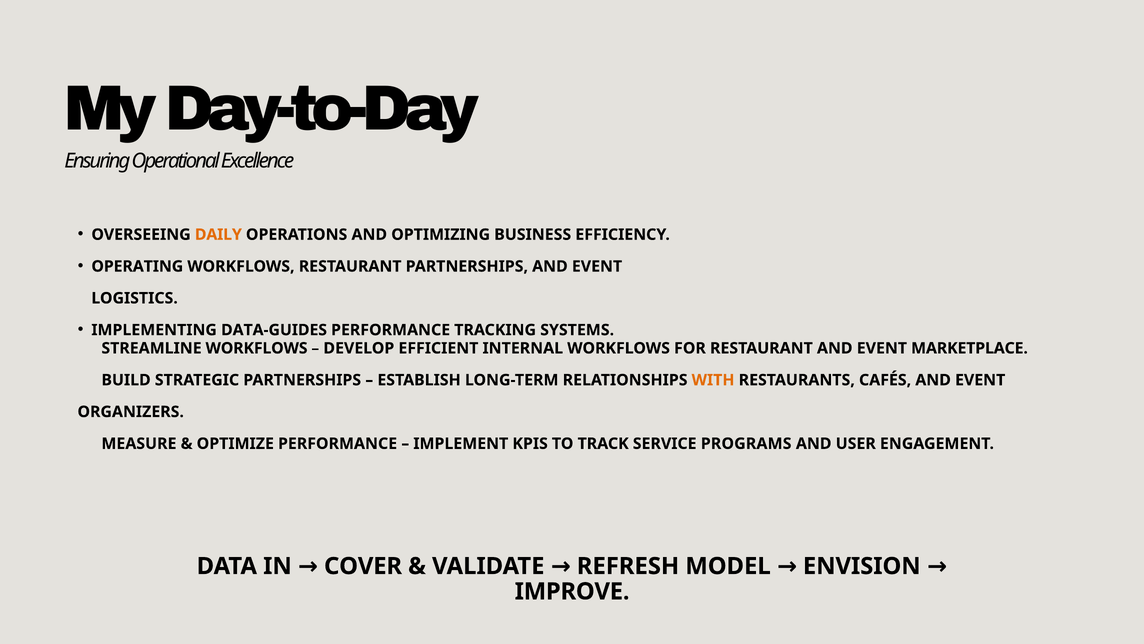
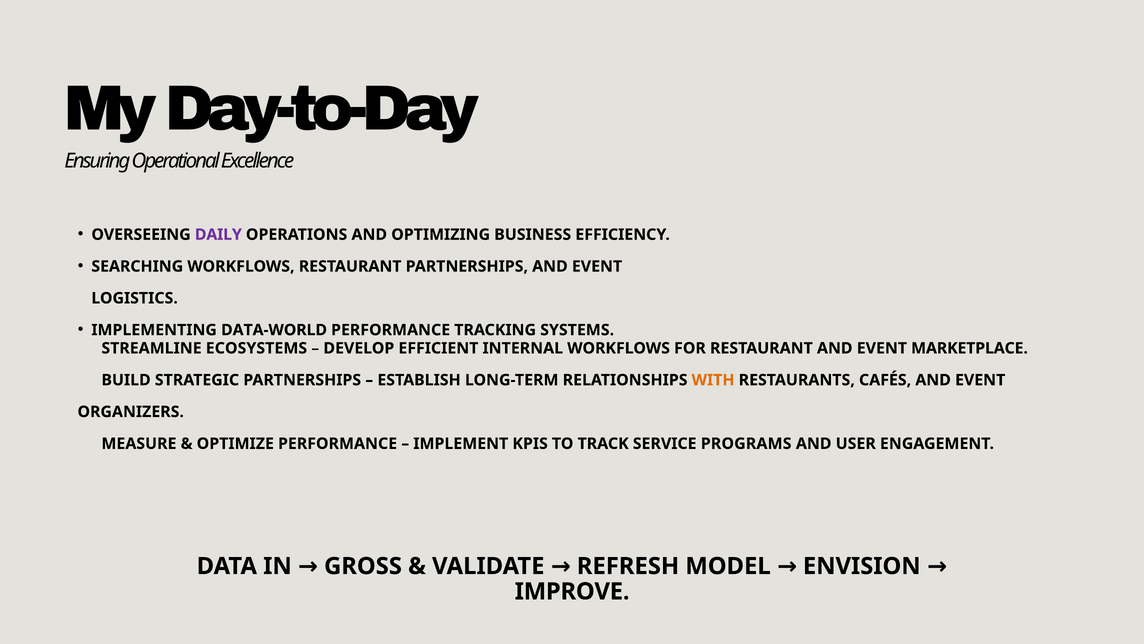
DAILY colour: orange -> purple
OPERATING: OPERATING -> SEARCHING
DATA-GUIDES: DATA-GUIDES -> DATA-WORLD
STREAMLINE WORKFLOWS: WORKFLOWS -> ECOSYSTEMS
COVER: COVER -> GROSS
